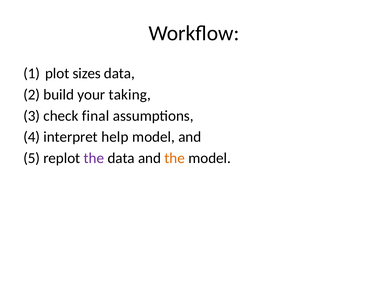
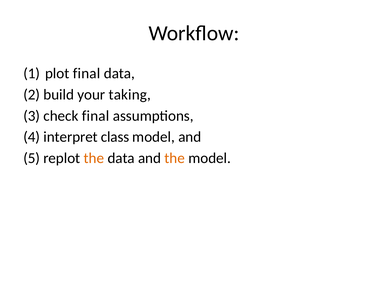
plot sizes: sizes -> final
help: help -> class
the at (94, 158) colour: purple -> orange
